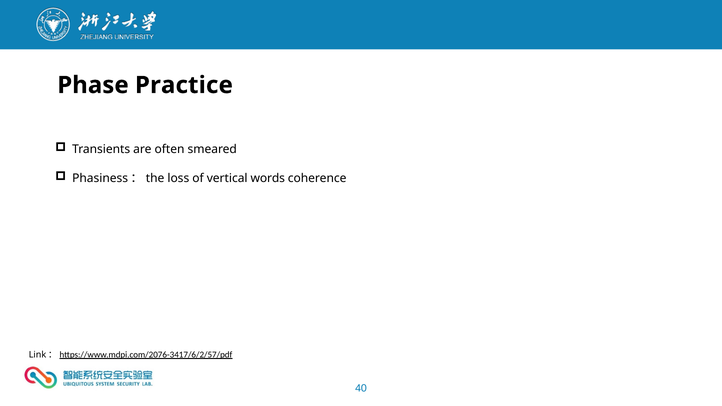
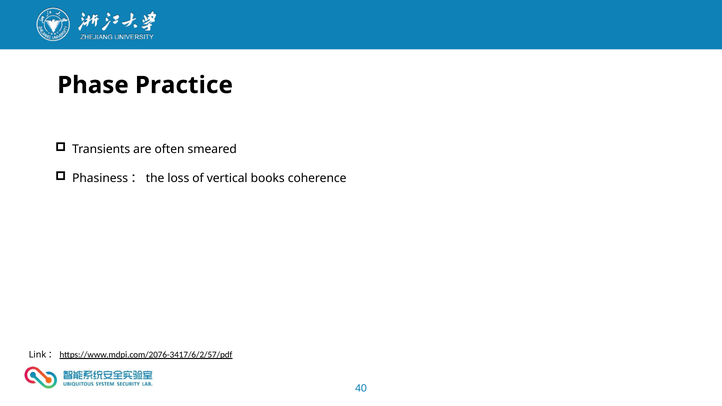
words: words -> books
